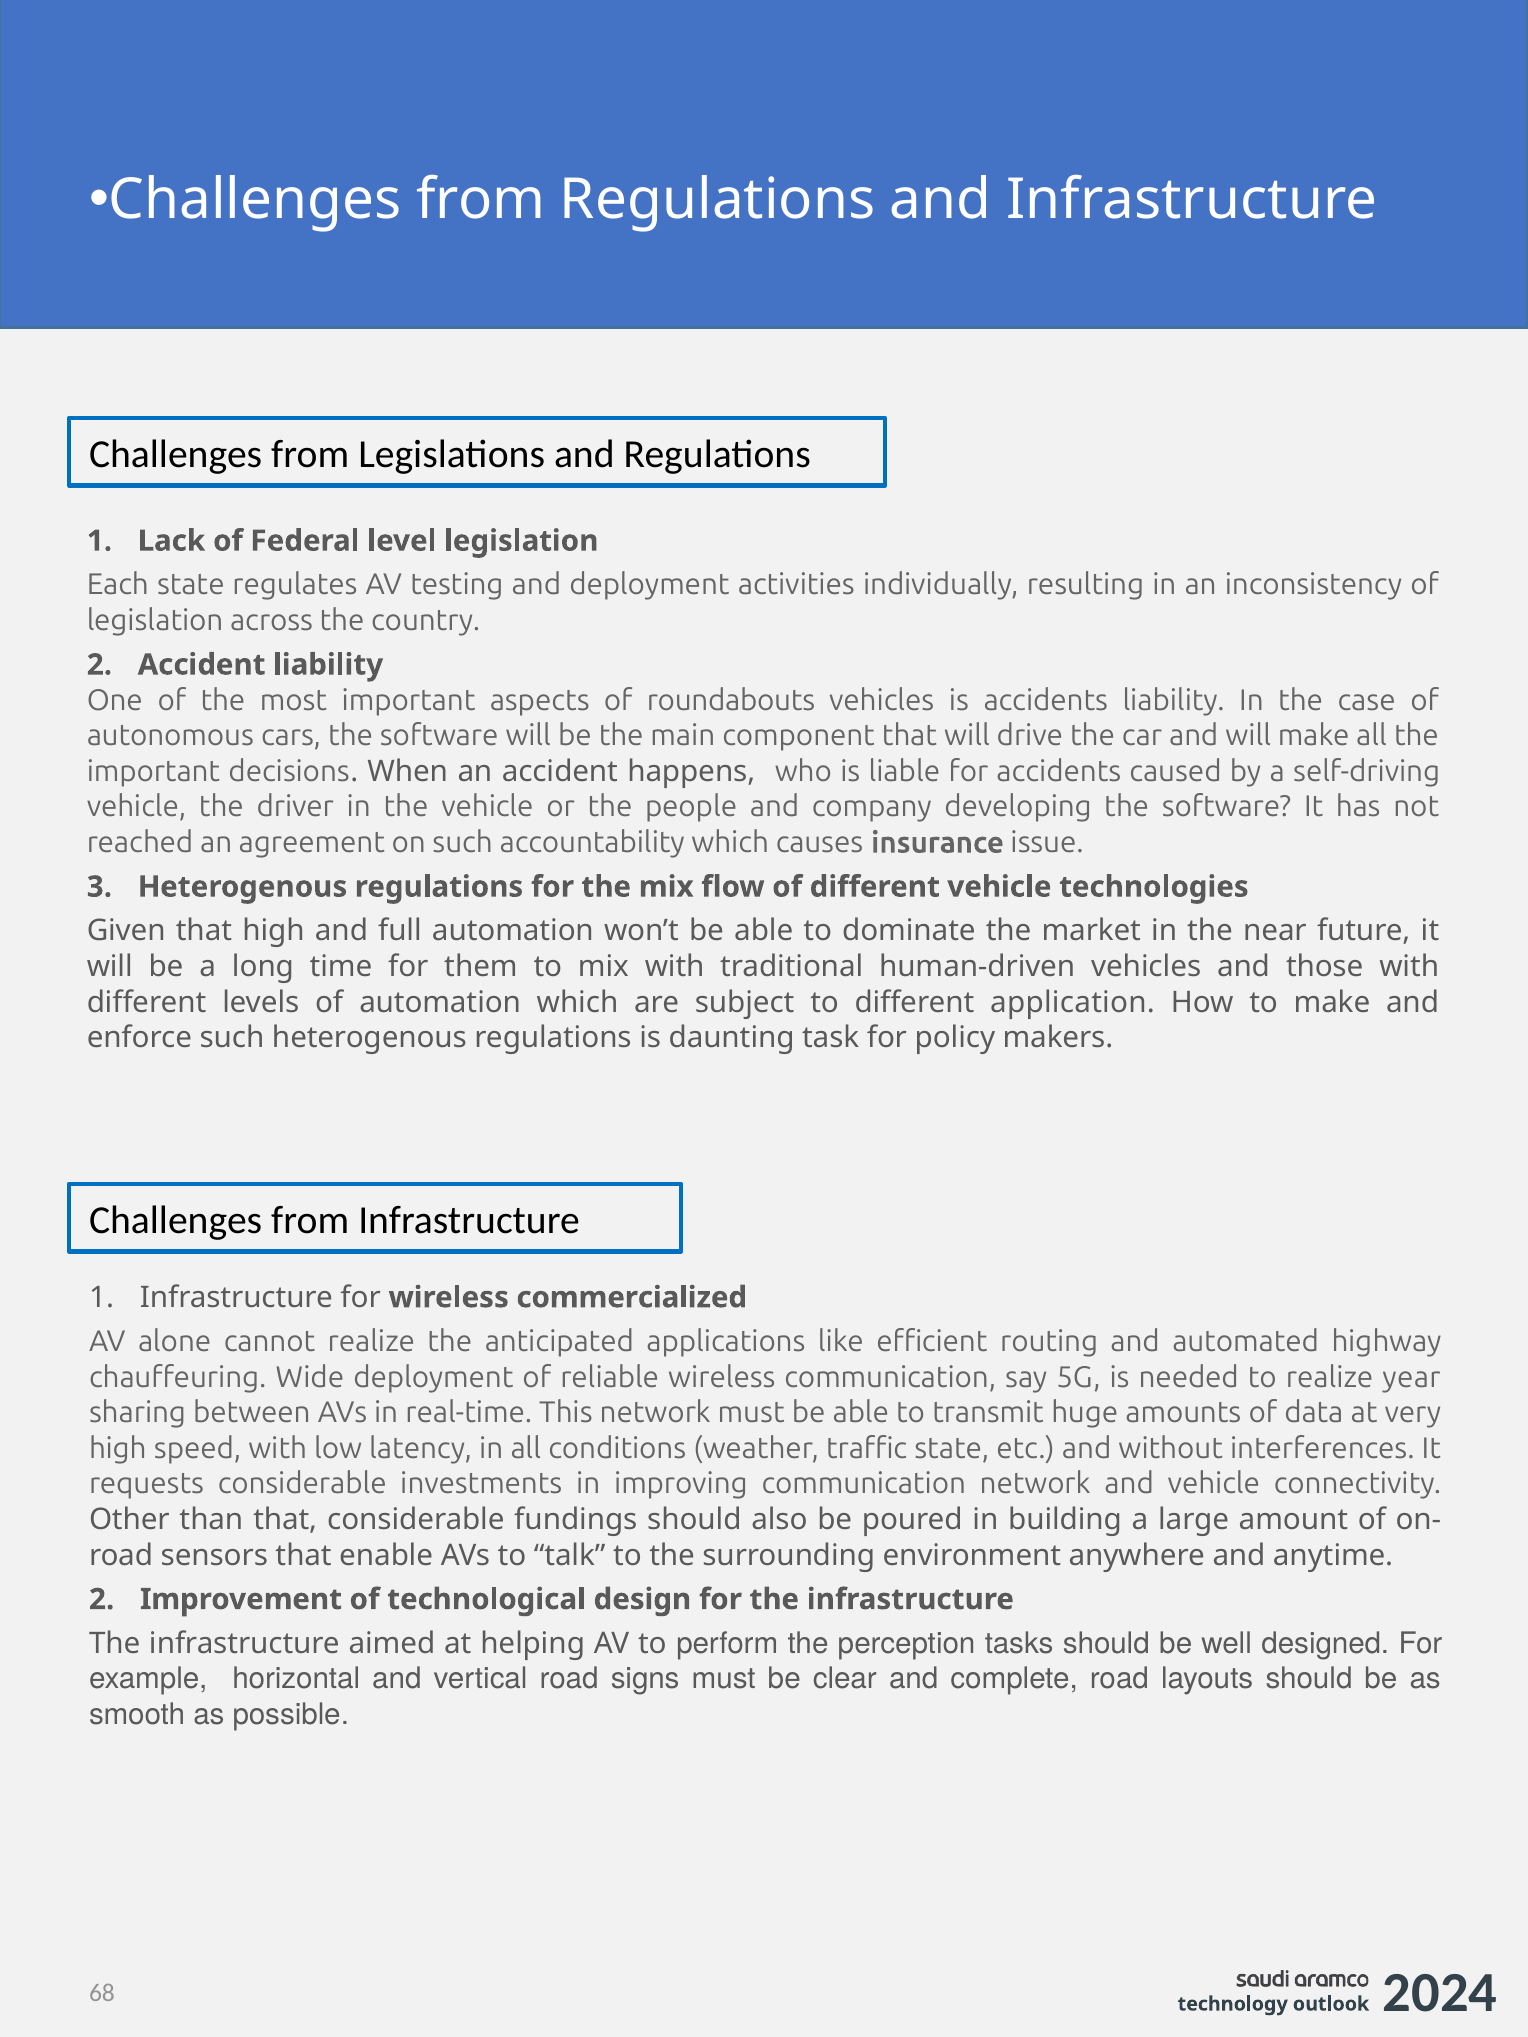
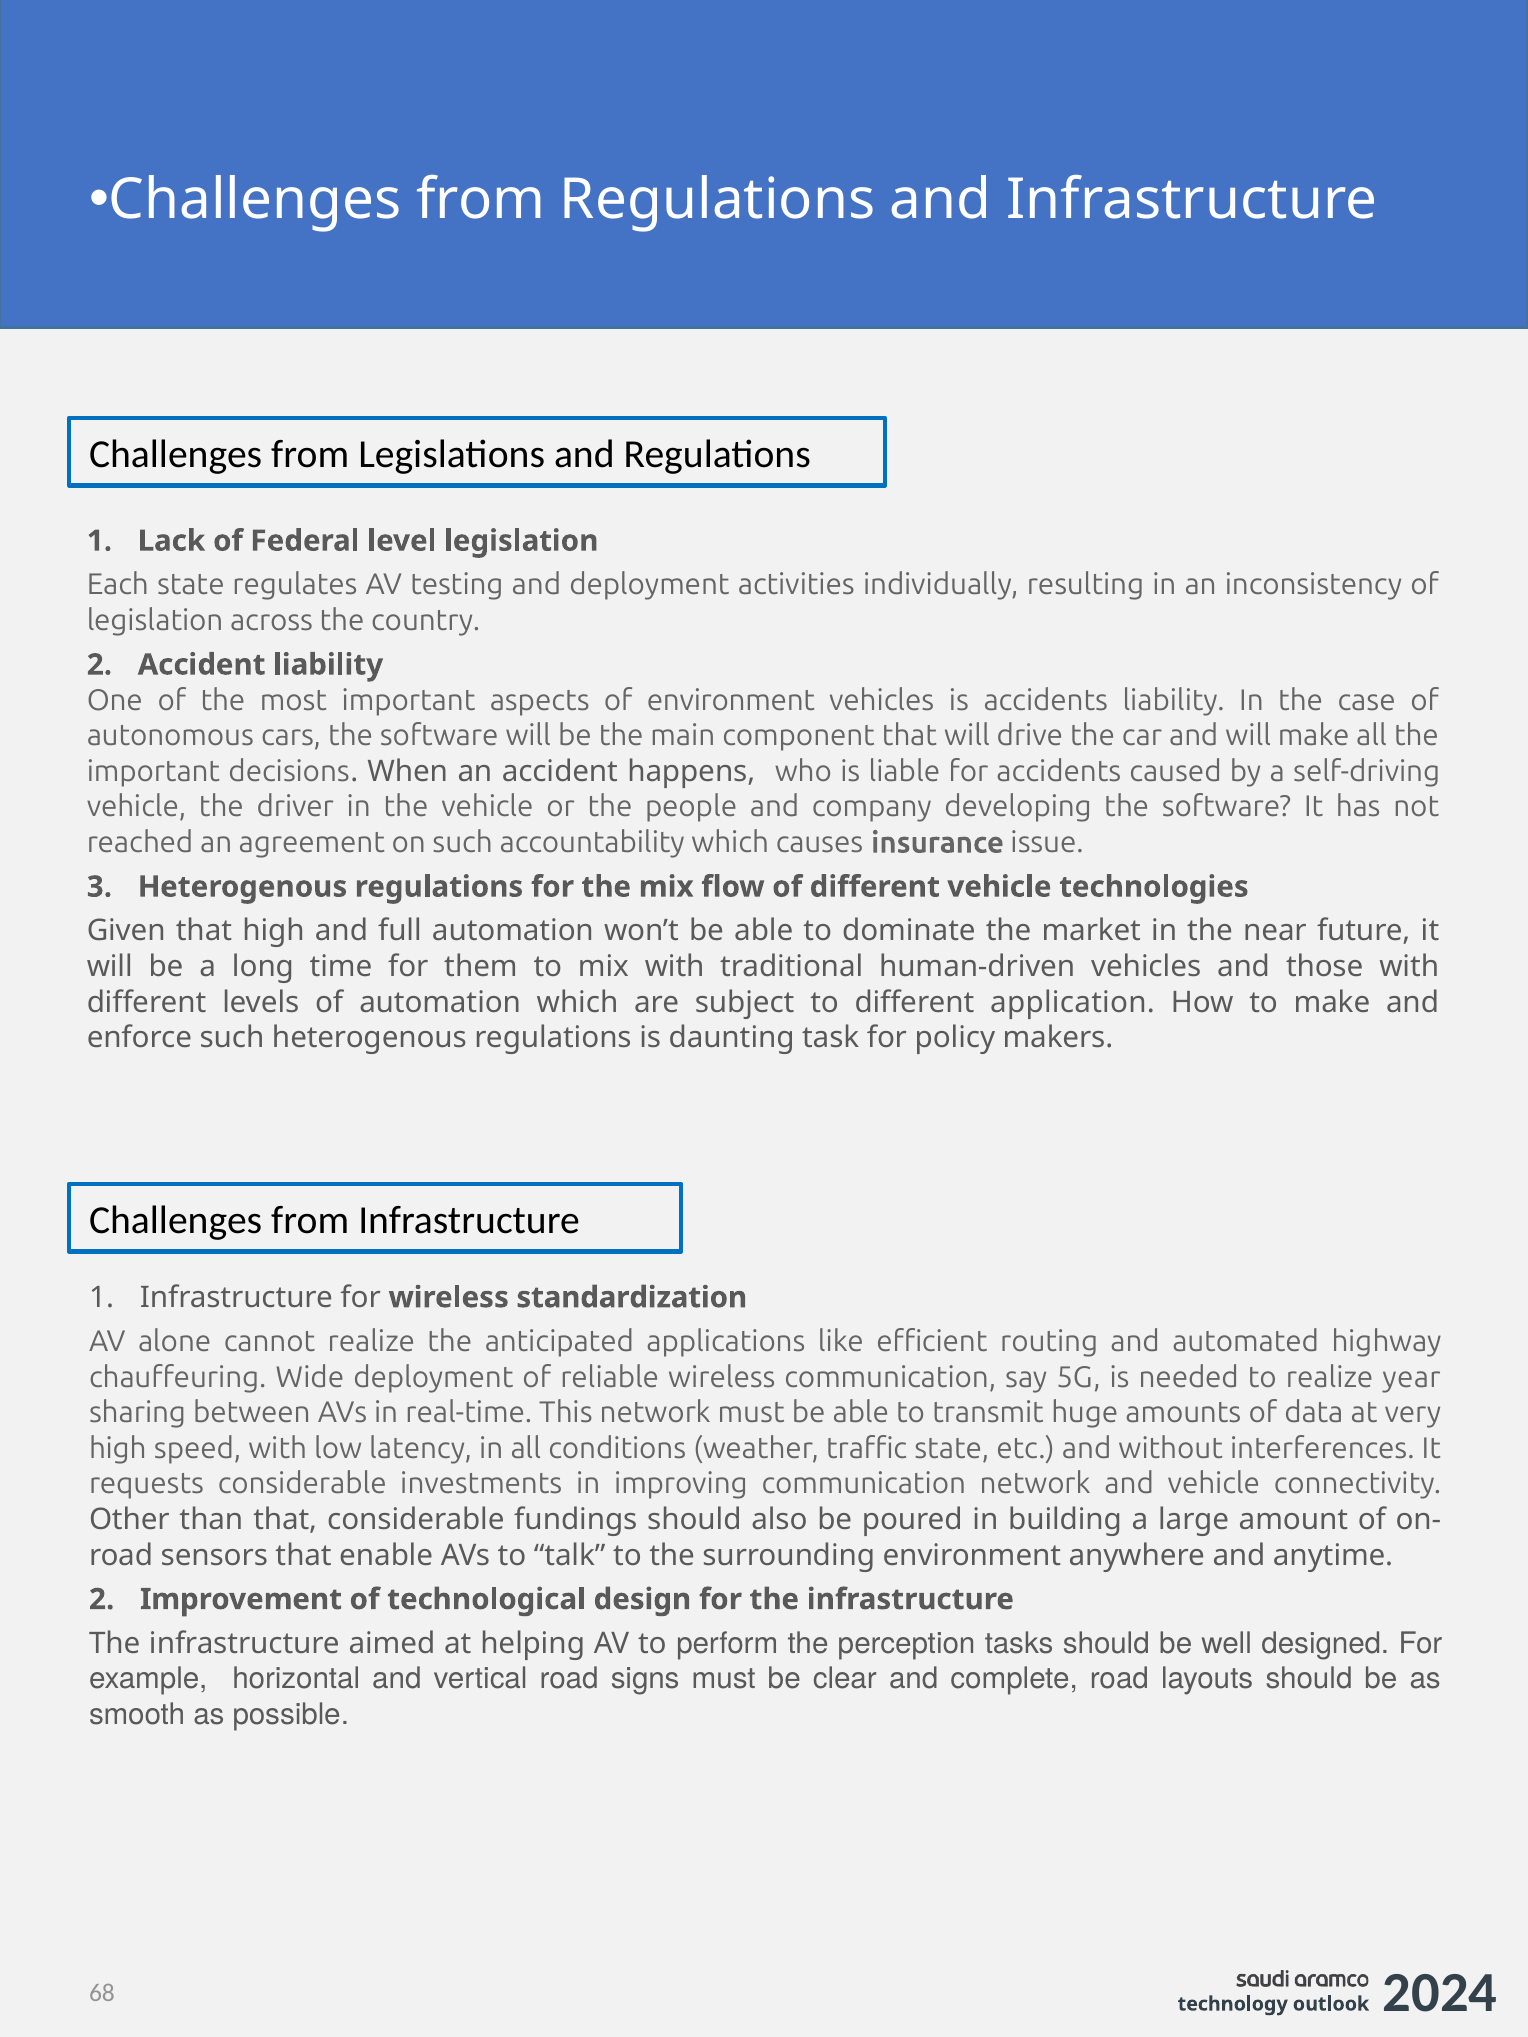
of roundabouts: roundabouts -> environment
commercialized: commercialized -> standardization
